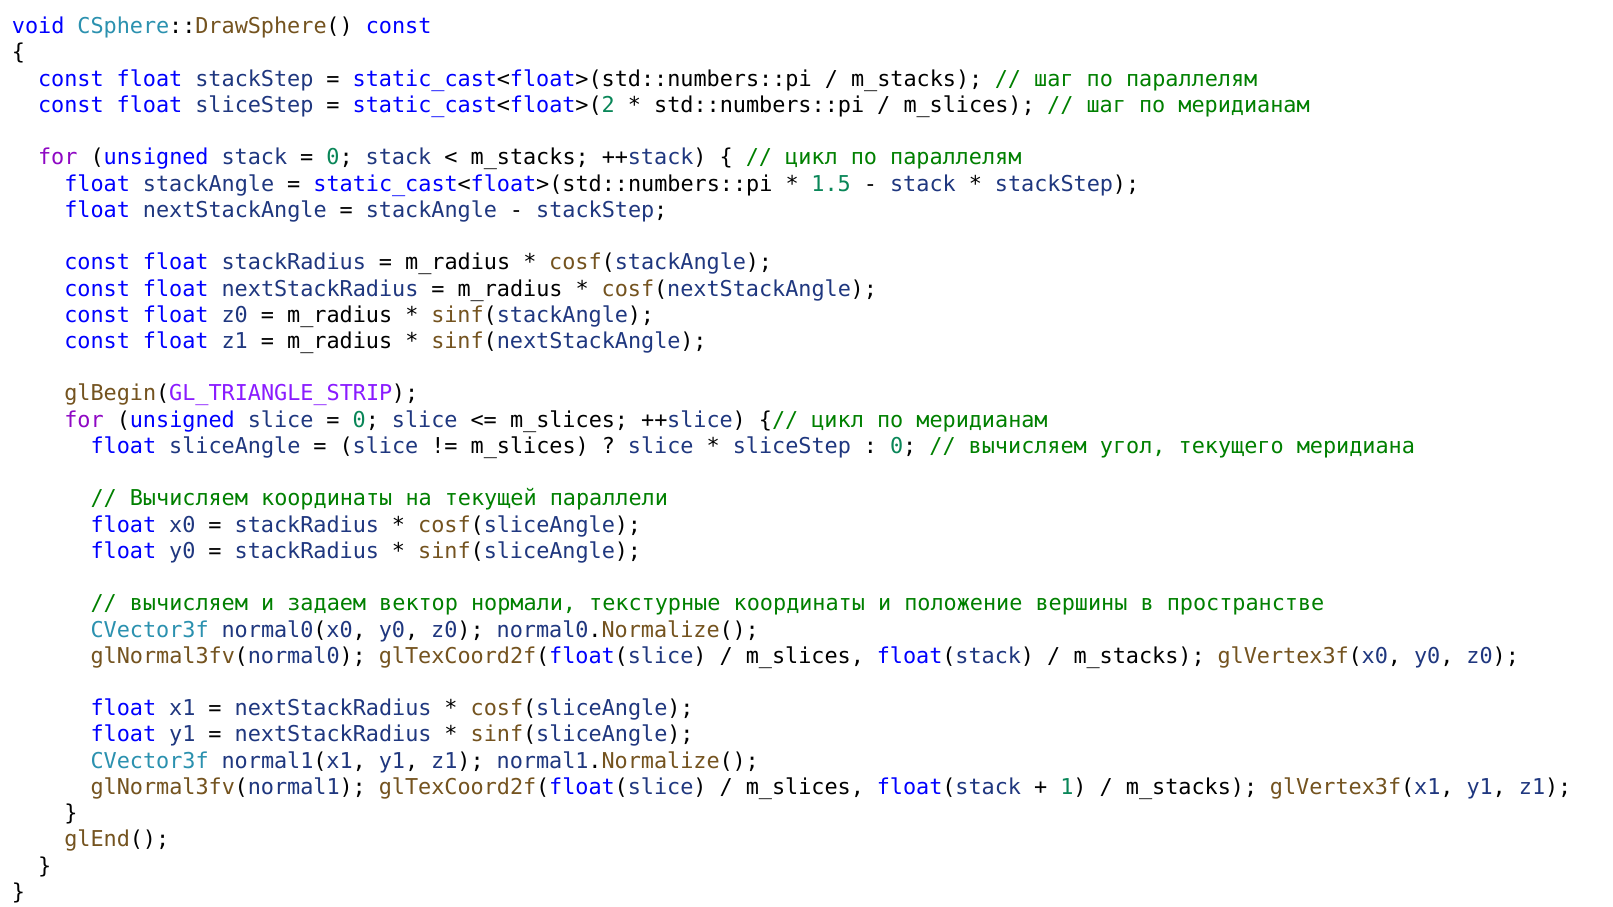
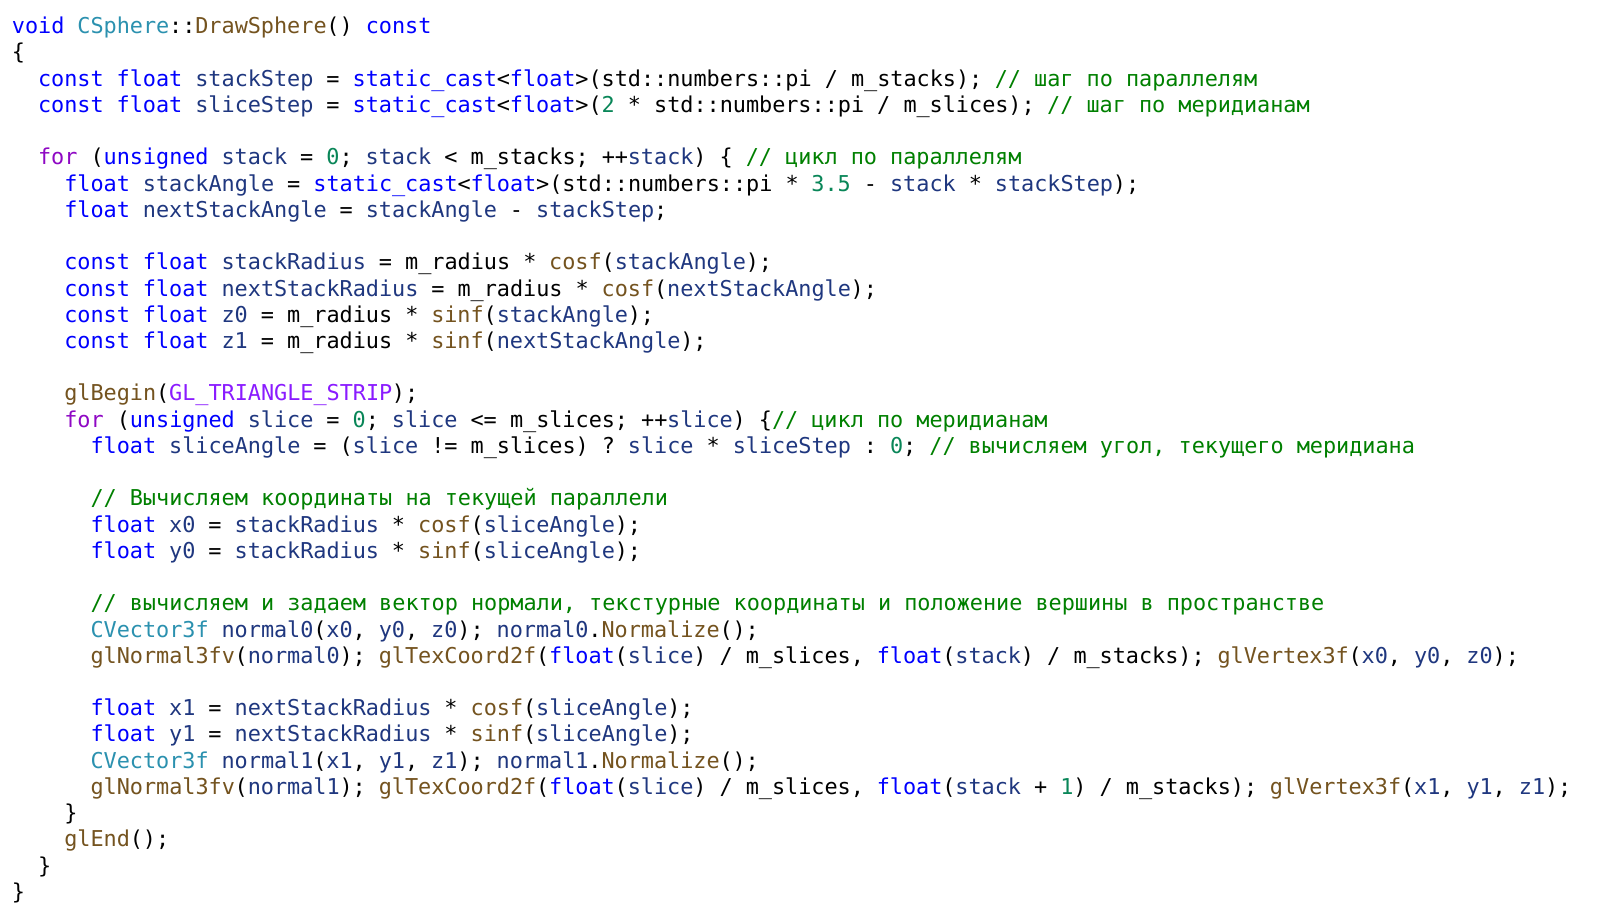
1.5: 1.5 -> 3.5
